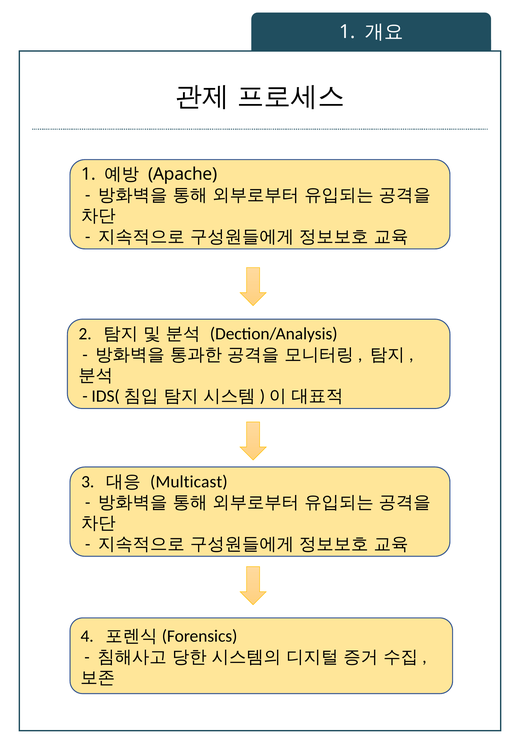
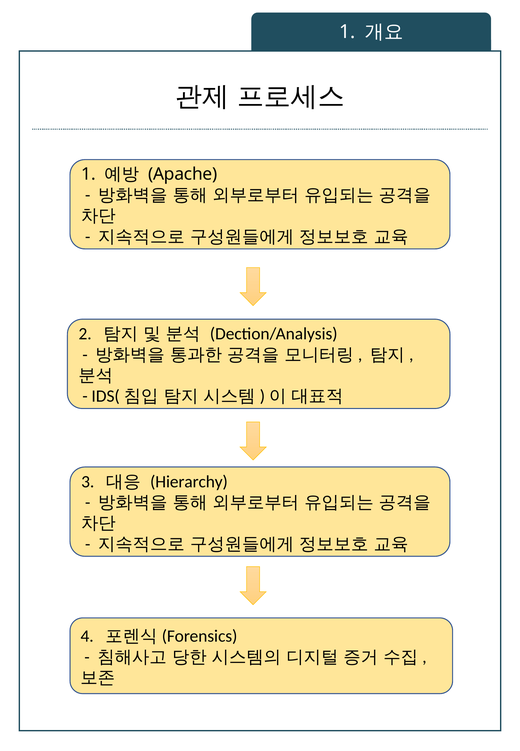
Multicast: Multicast -> Hierarchy
